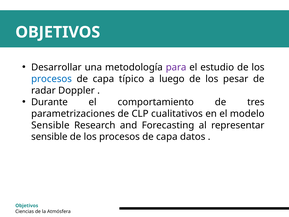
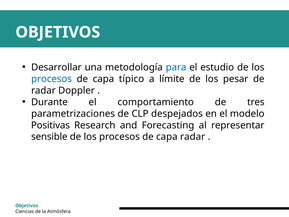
para colour: purple -> blue
luego: luego -> límite
cualitativos: cualitativos -> despejados
Sensible at (50, 125): Sensible -> Positivas
capa datos: datos -> radar
